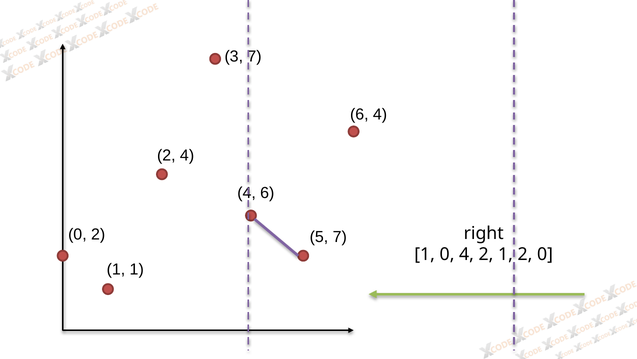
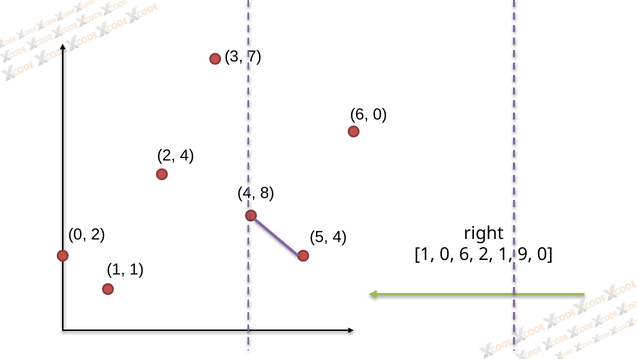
6 4: 4 -> 0
6 at (267, 193): 6 -> 8
5 7: 7 -> 4
0 4: 4 -> 6
2 at (525, 254): 2 -> 9
